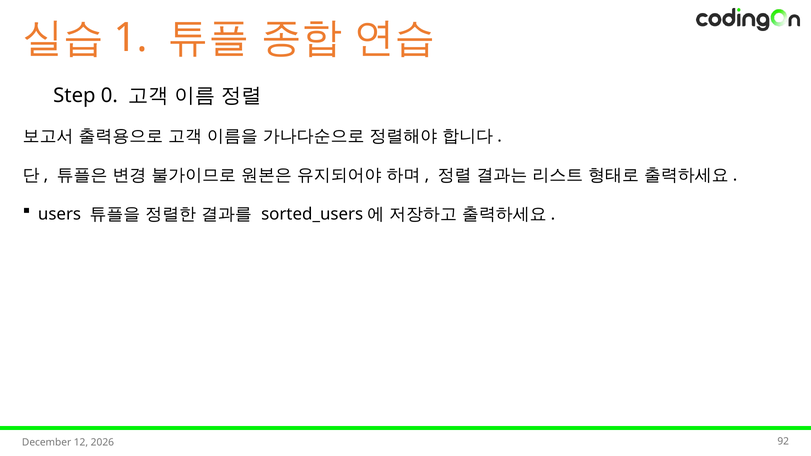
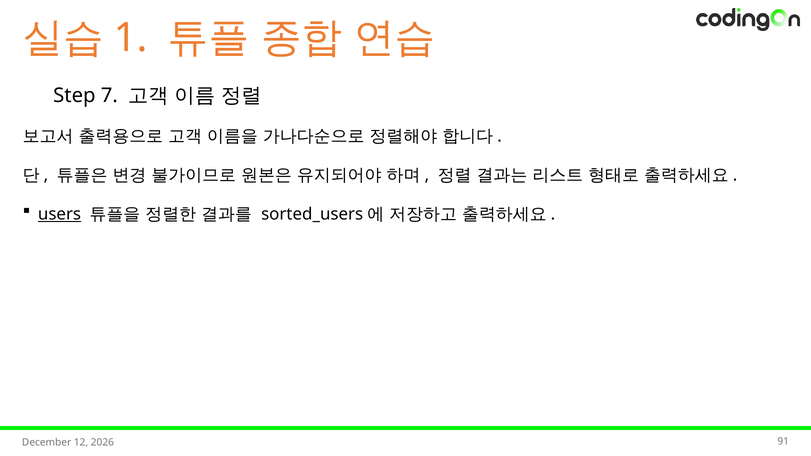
0: 0 -> 7
users underline: none -> present
92: 92 -> 91
